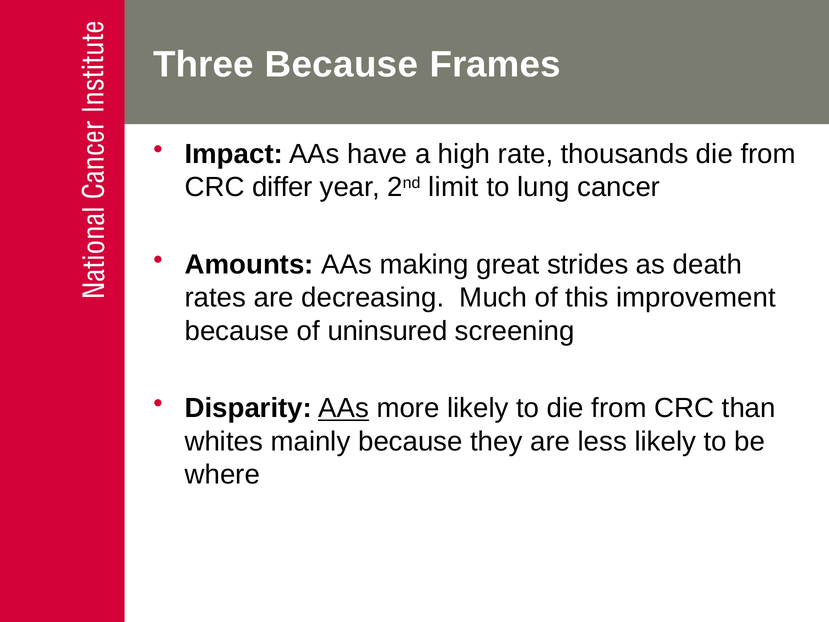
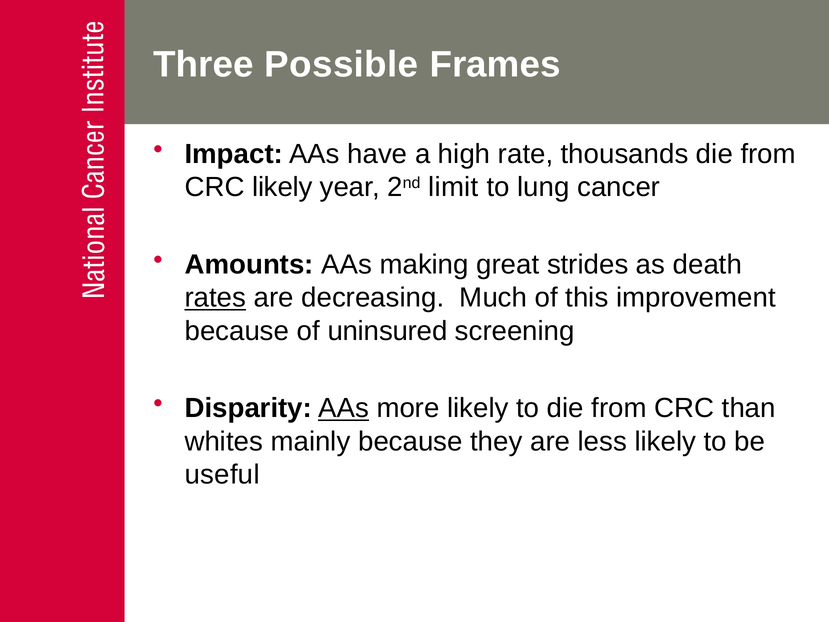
Three Because: Because -> Possible
CRC differ: differ -> likely
rates underline: none -> present
where: where -> useful
